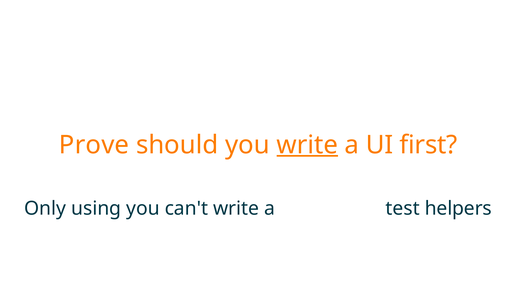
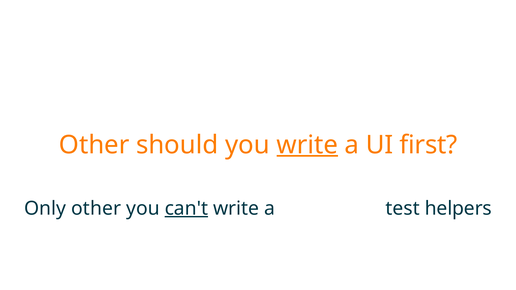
Prove at (94, 145): Prove -> Other
Only using: using -> other
can't underline: none -> present
